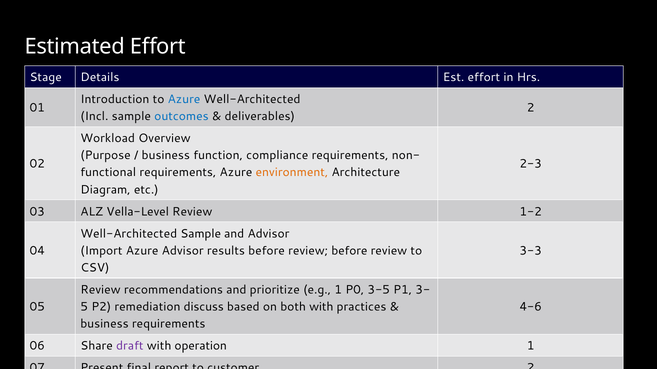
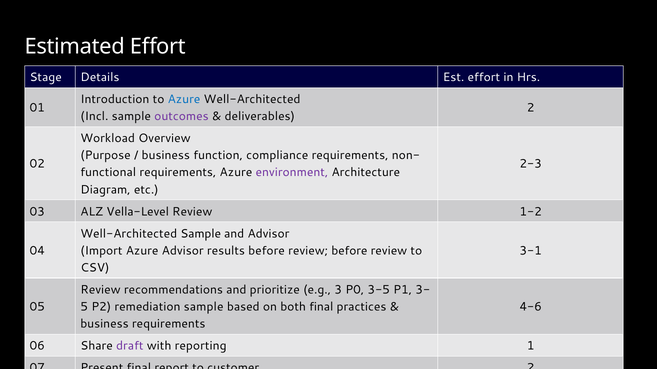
outcomes colour: blue -> purple
environment colour: orange -> purple
3-3: 3-3 -> 3-1
e.g 1: 1 -> 3
remediation discuss: discuss -> sample
both with: with -> final
operation: operation -> reporting
